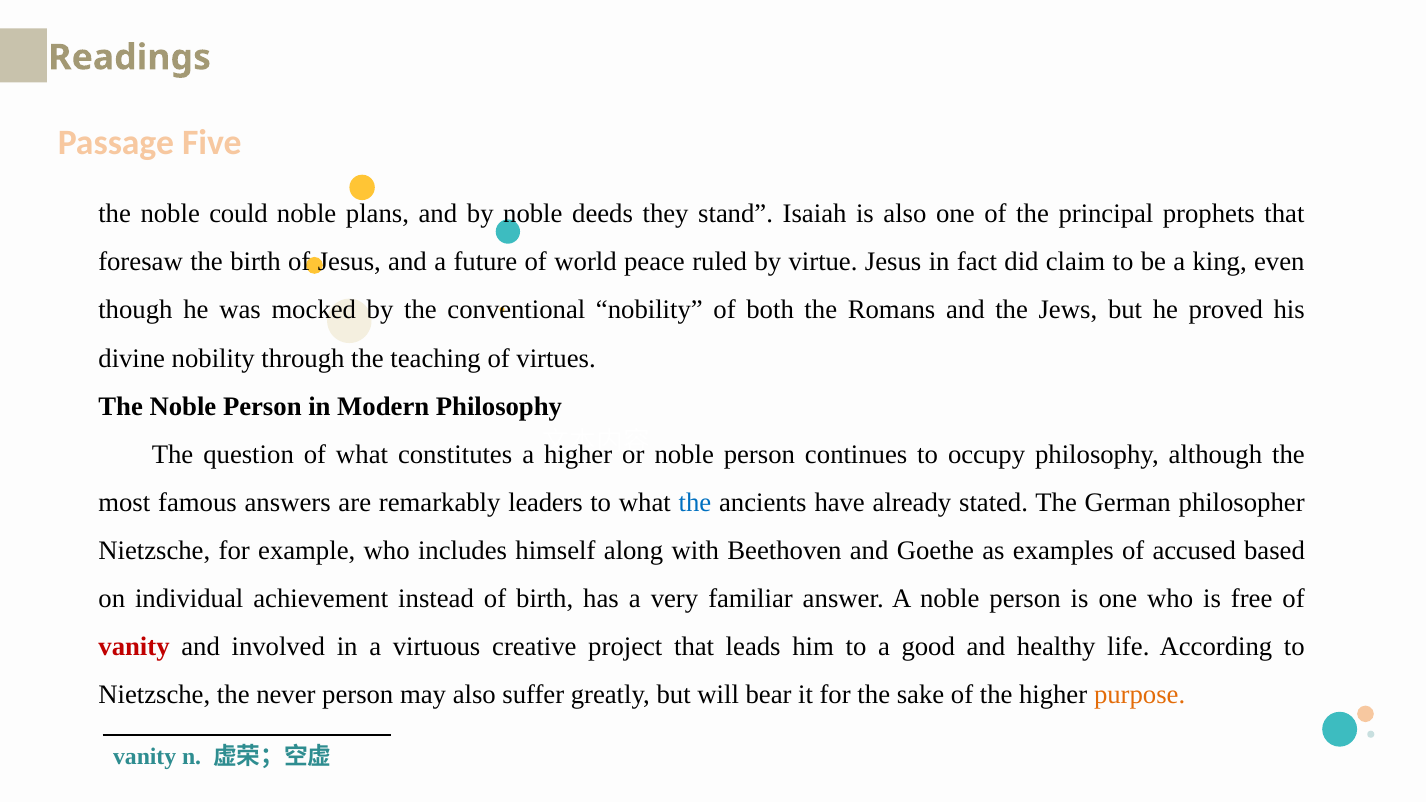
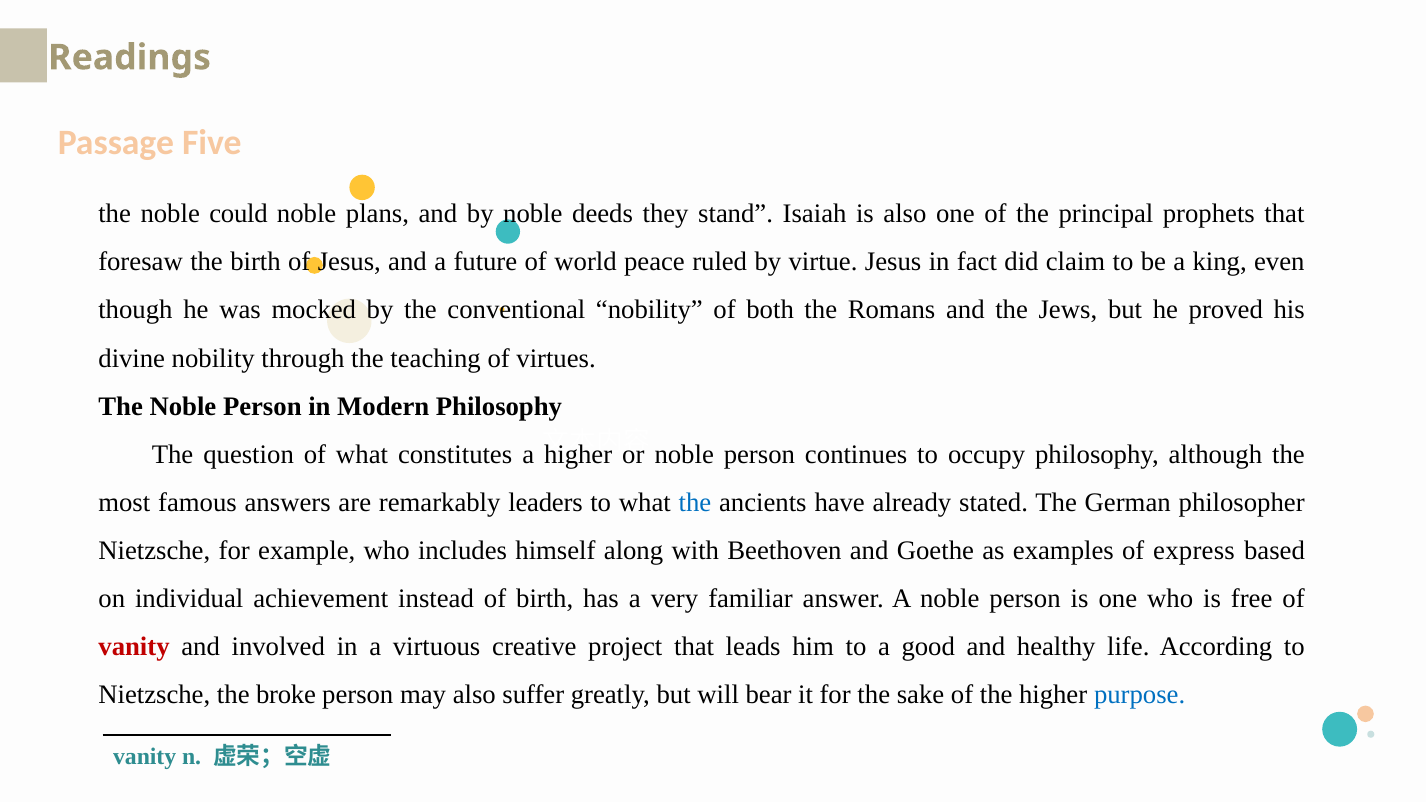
accused: accused -> express
never: never -> broke
purpose colour: orange -> blue
